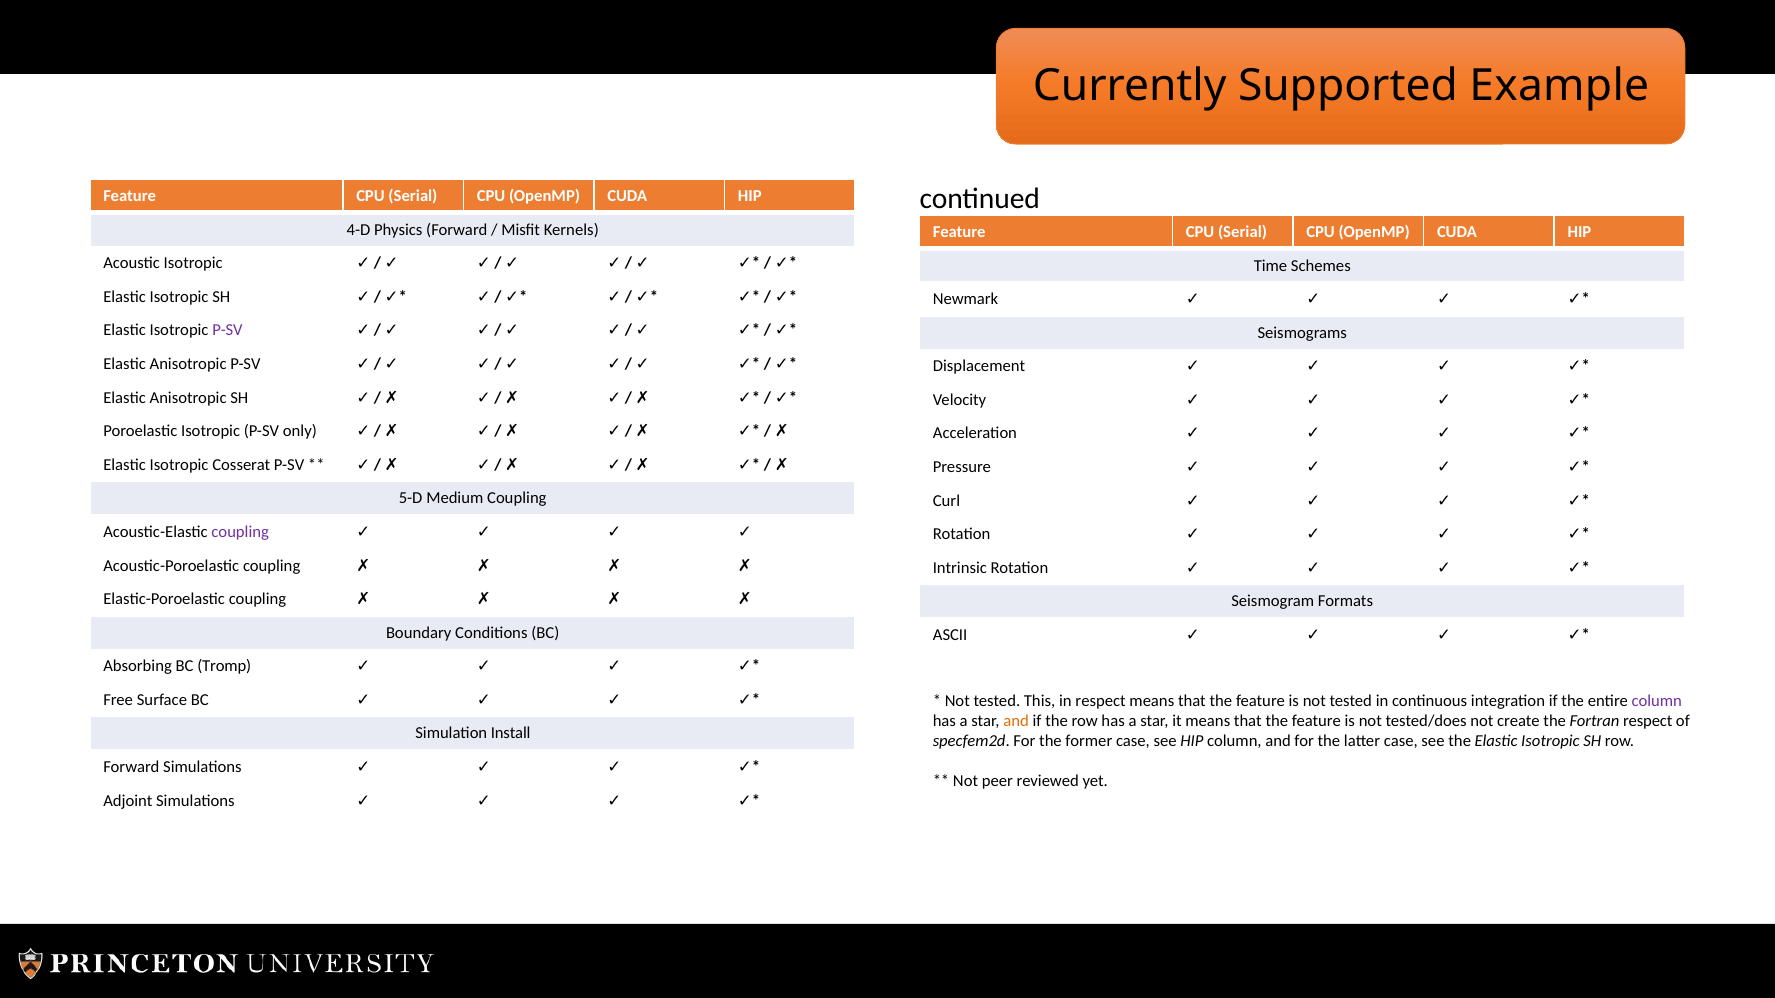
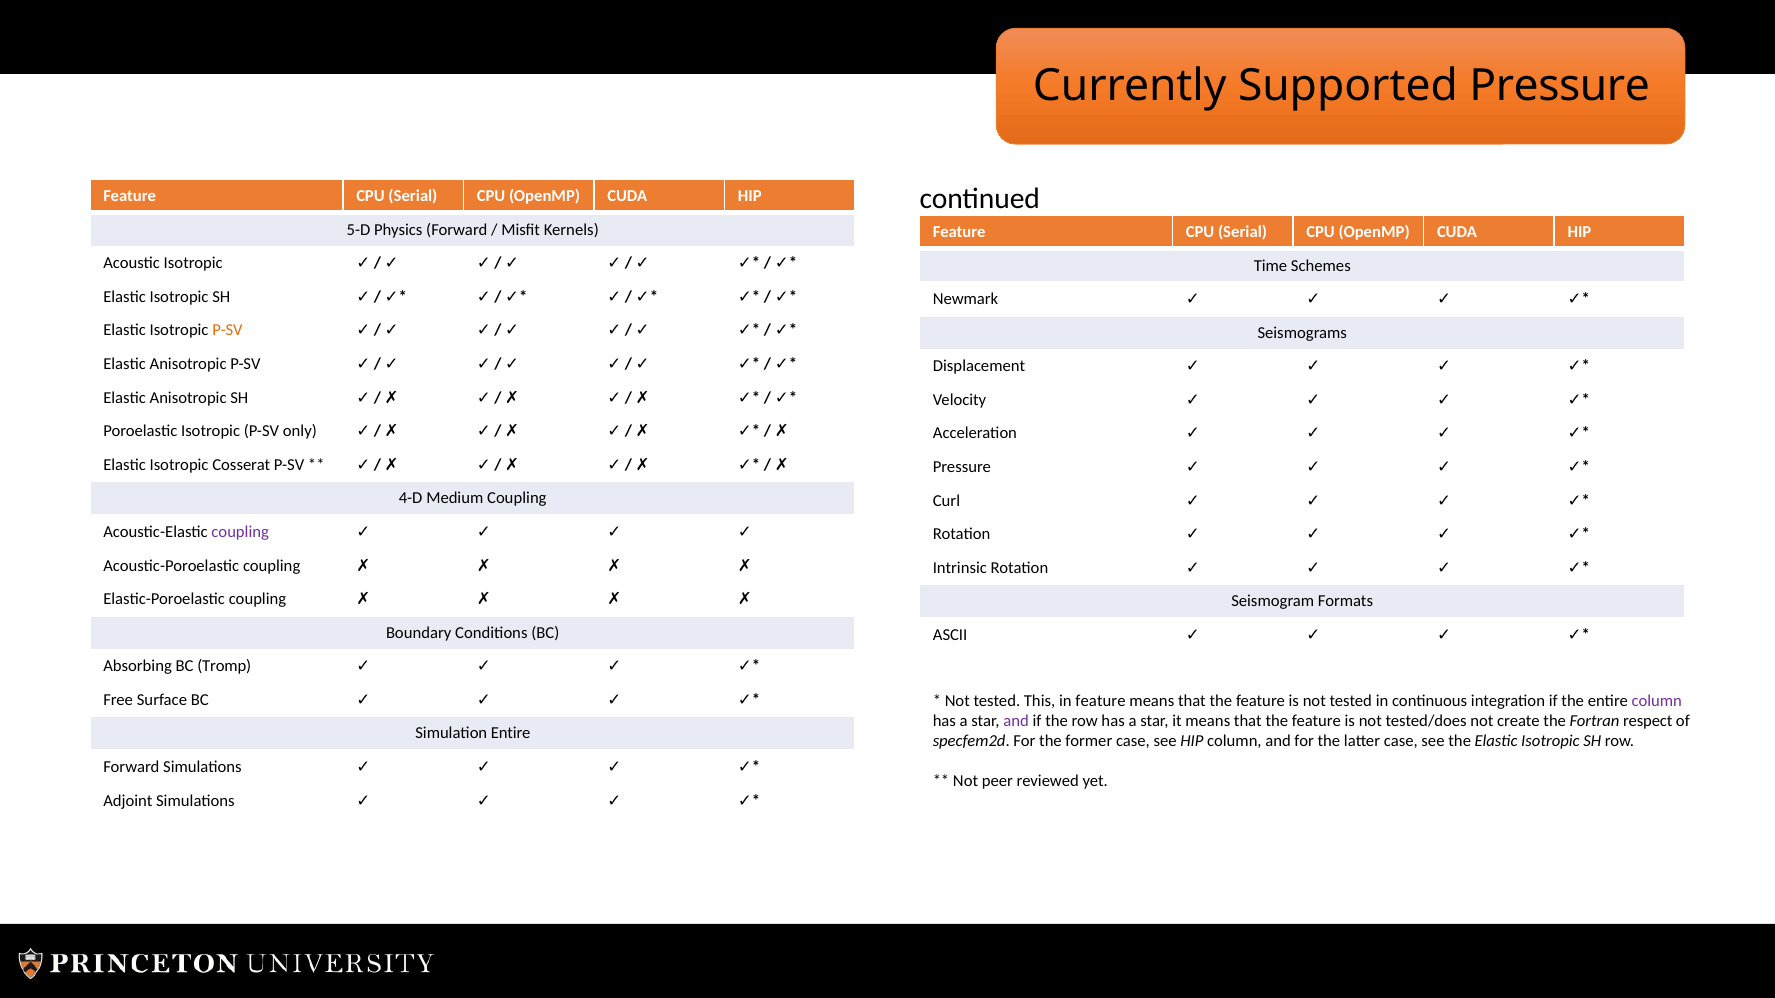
Supported Example: Example -> Pressure
4-D: 4-D -> 5-D
P-SV at (228, 331) colour: purple -> orange
5-D: 5-D -> 4-D
in respect: respect -> feature
and at (1016, 721) colour: orange -> purple
Simulation Install: Install -> Entire
